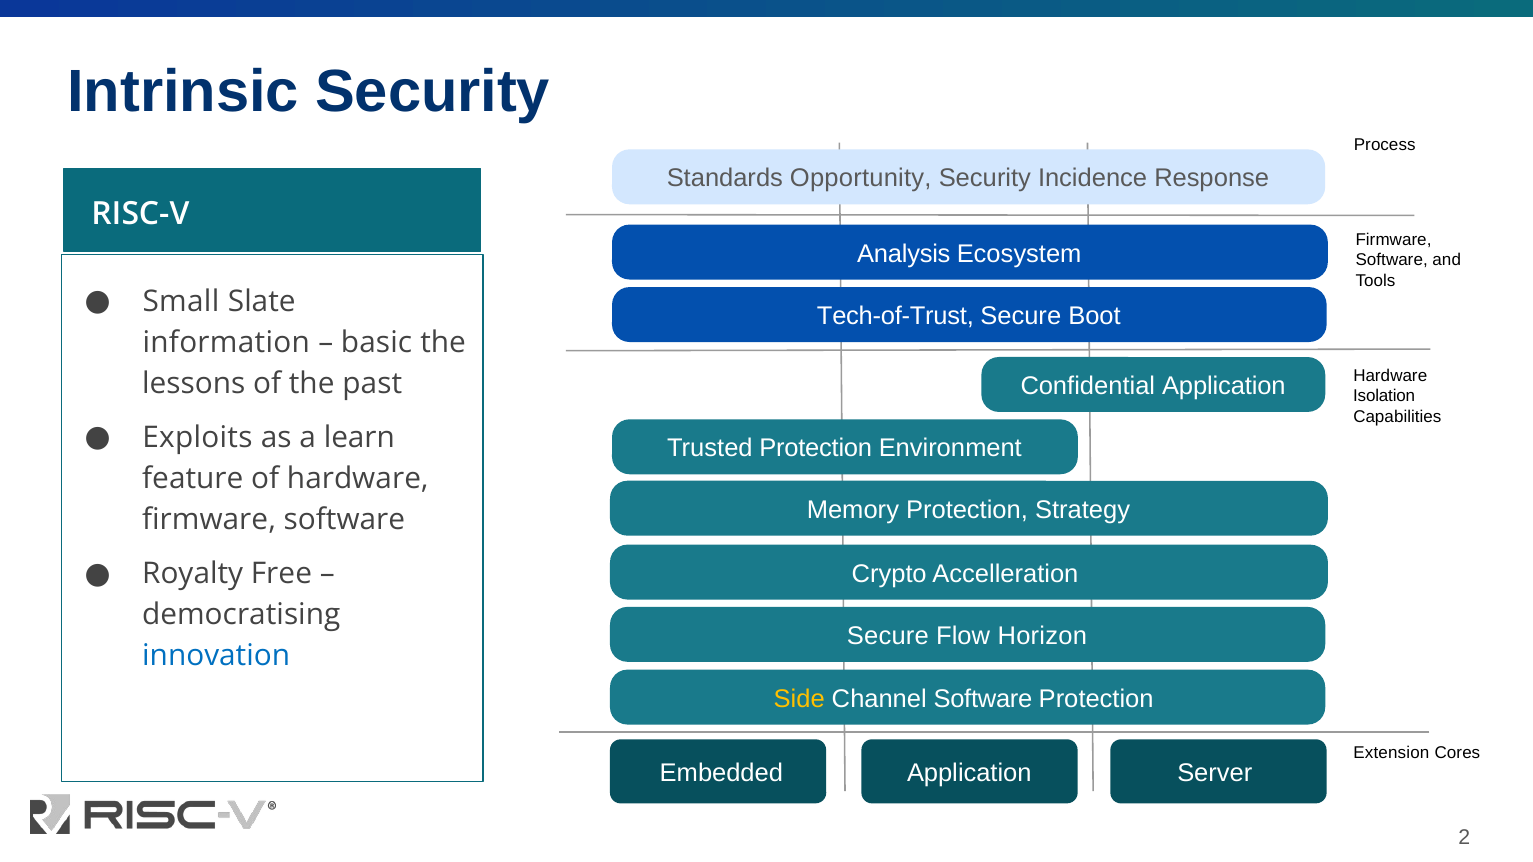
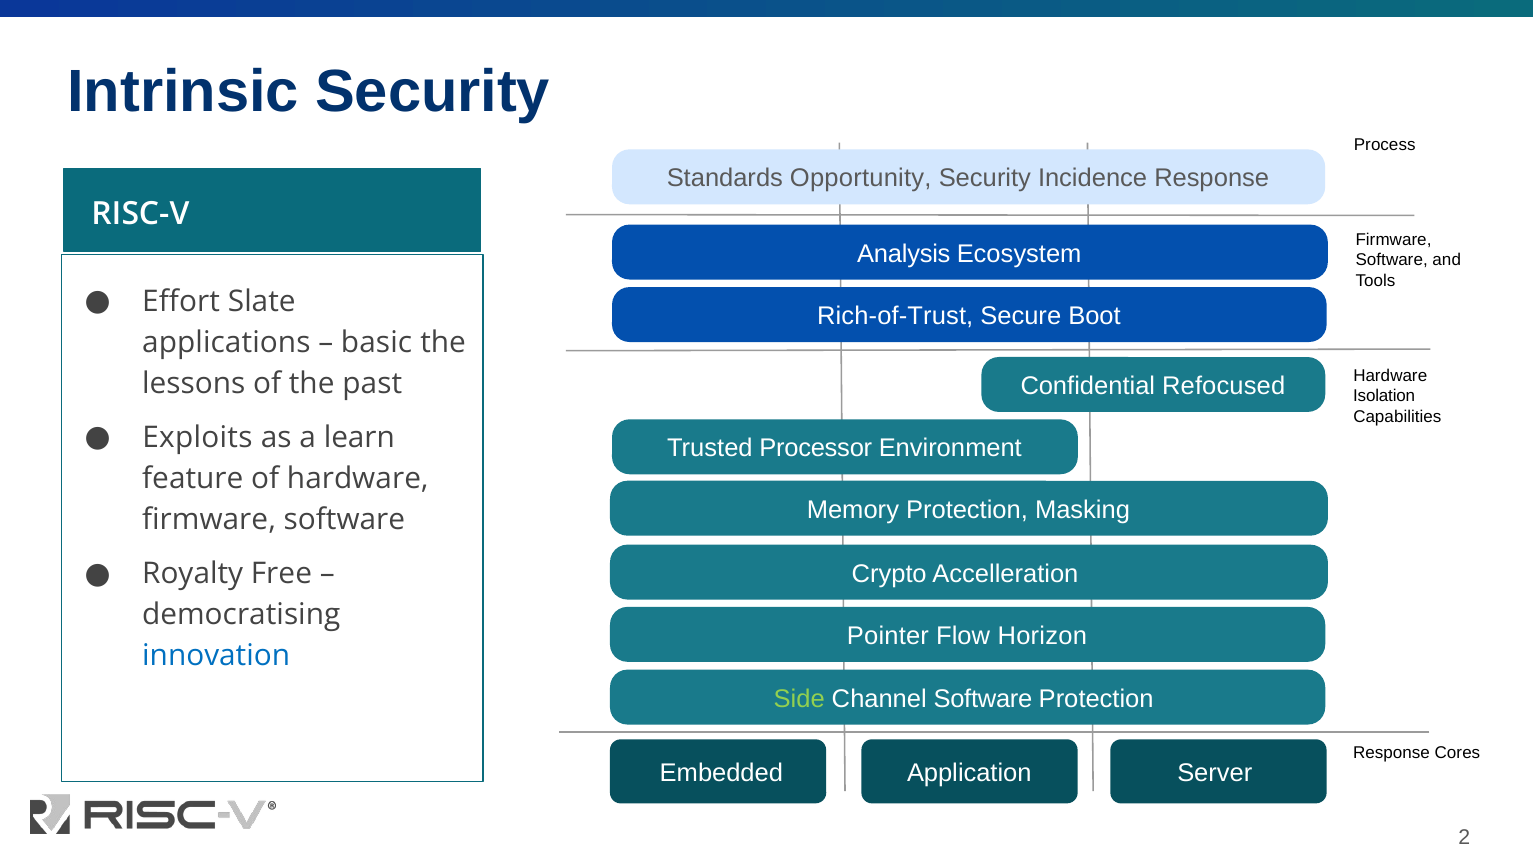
Small: Small -> Effort
Tech-of-Trust: Tech-of-Trust -> Rich-of-Trust
information: information -> applications
Confidential Application: Application -> Refocused
Trusted Protection: Protection -> Processor
Strategy: Strategy -> Masking
Secure at (888, 636): Secure -> Pointer
Side colour: yellow -> light green
Extension at (1391, 753): Extension -> Response
